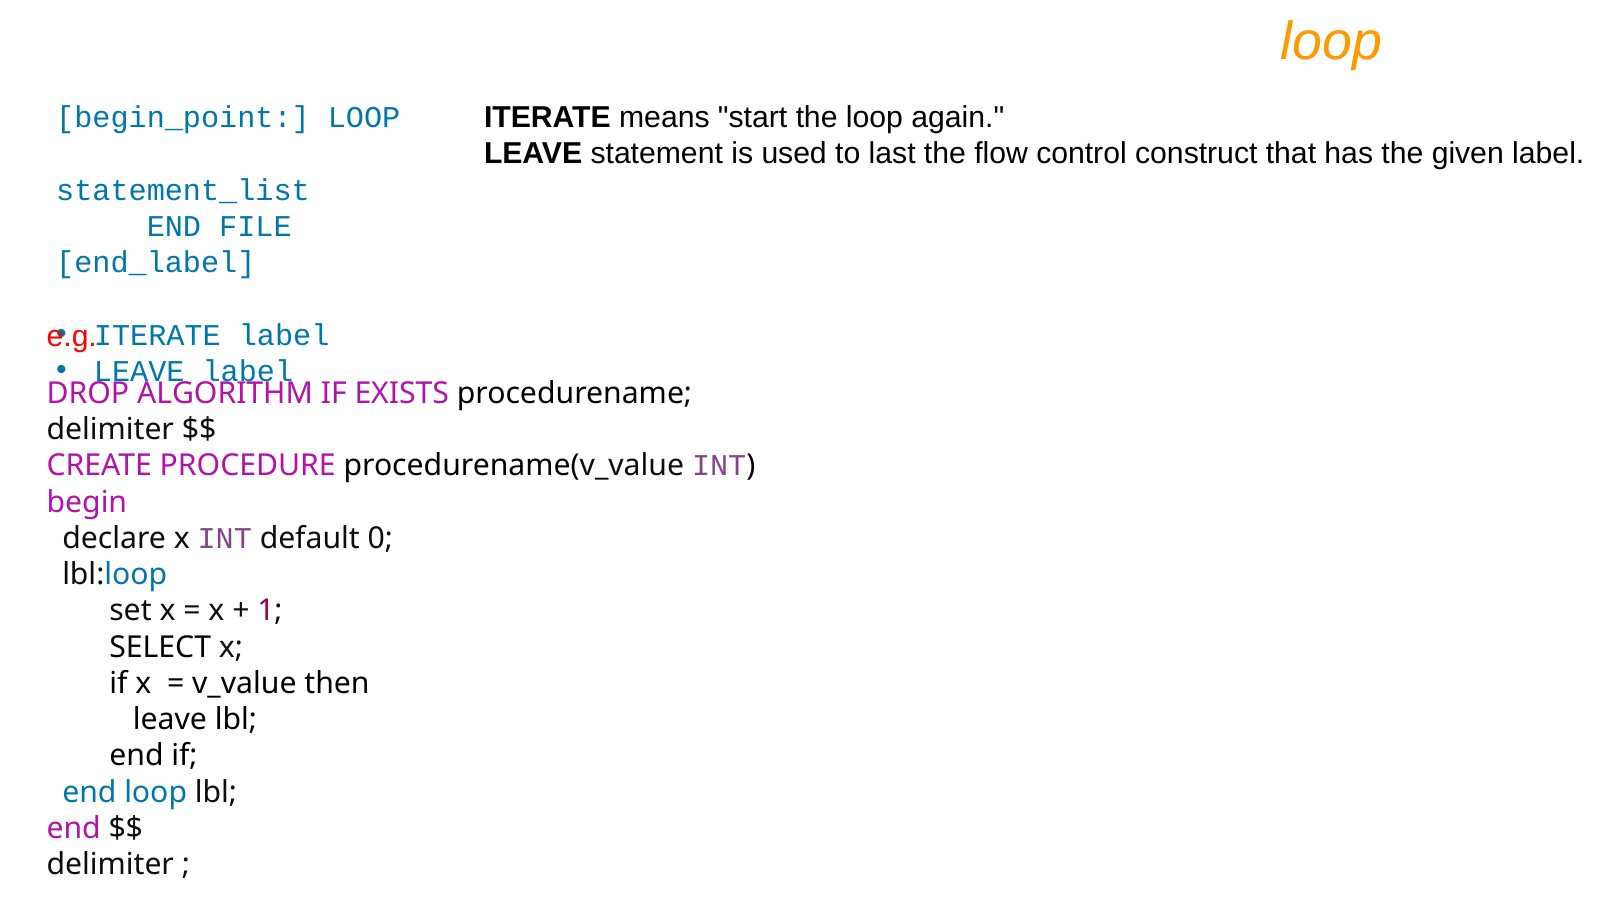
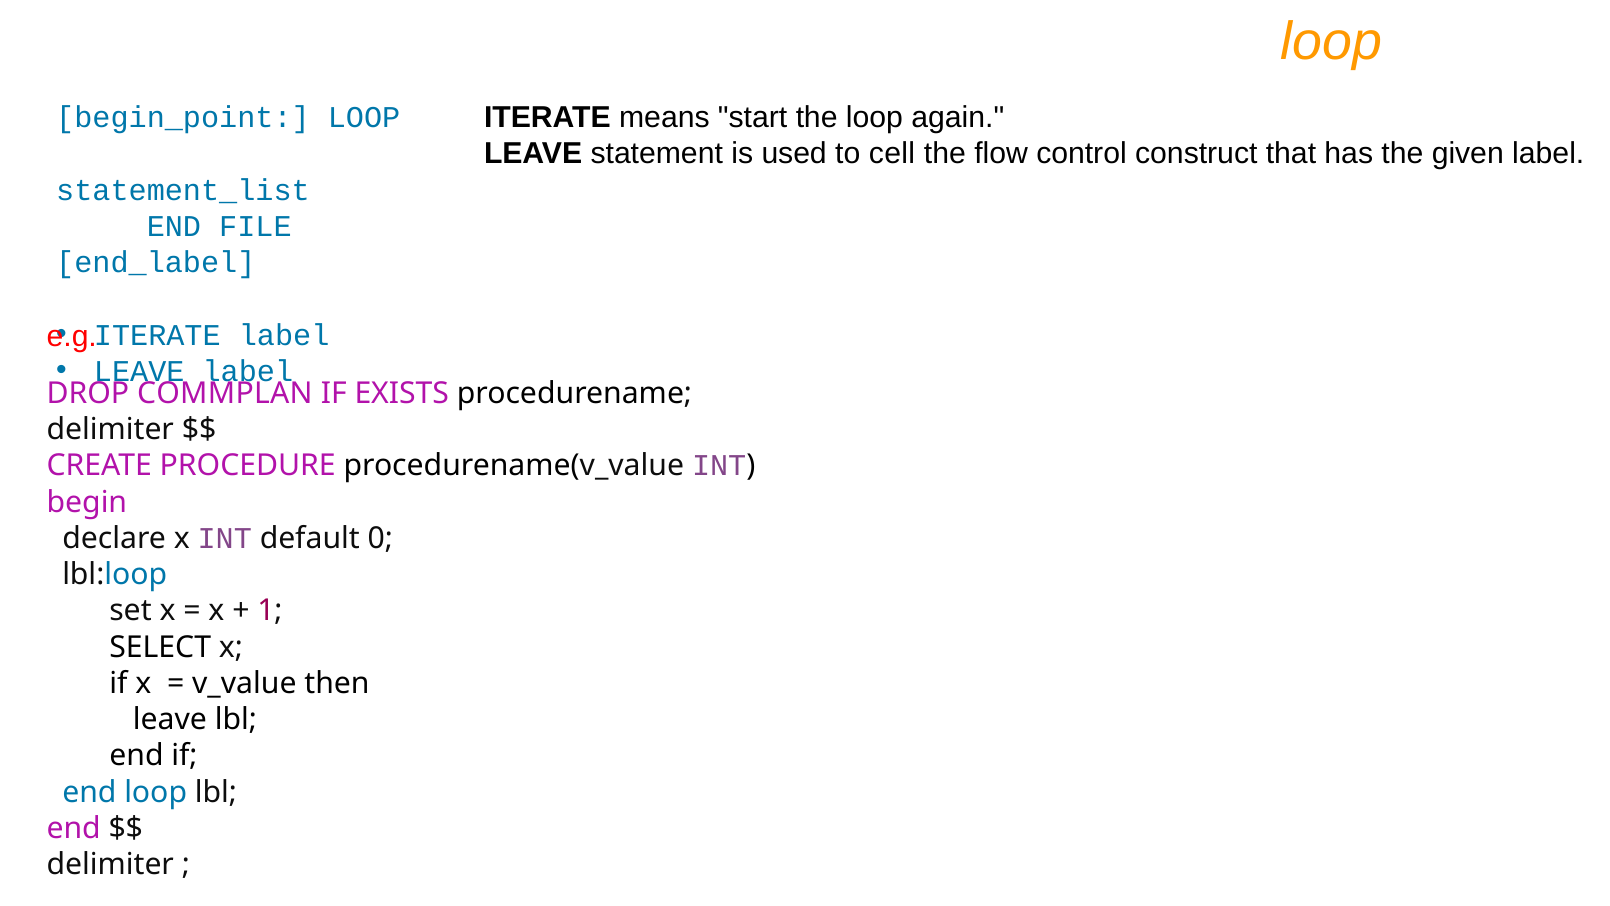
last: last -> cell
ALGORITHM: ALGORITHM -> COMMPLAN
